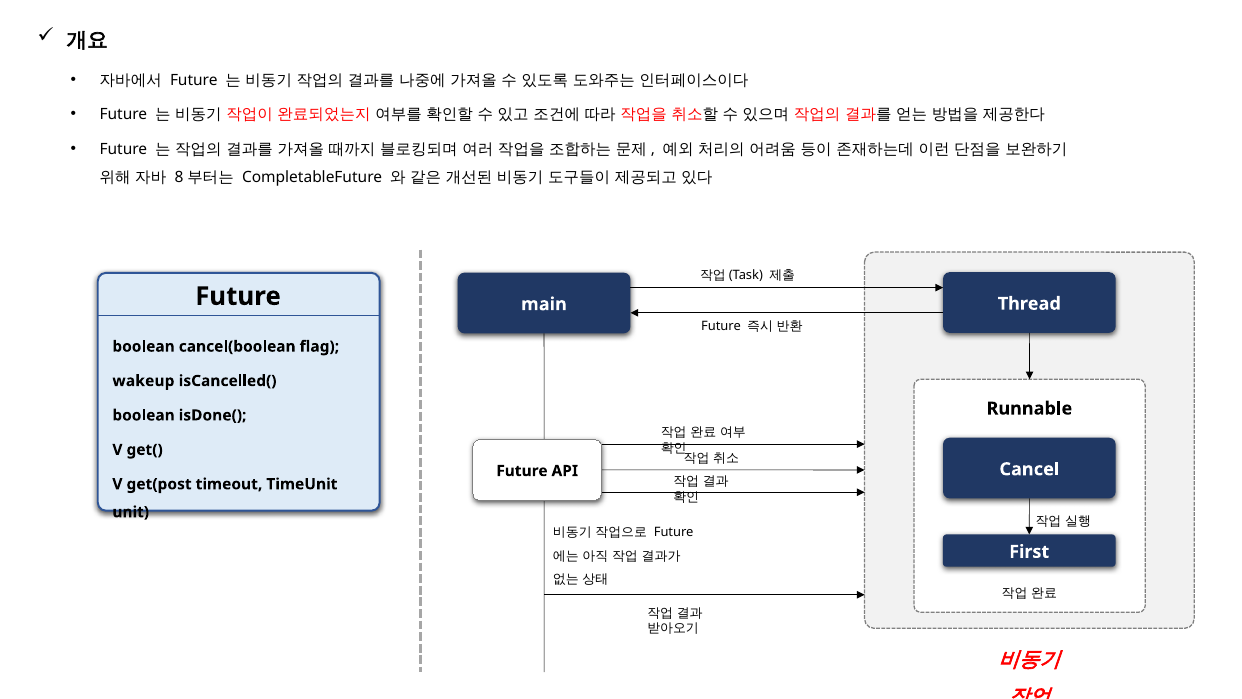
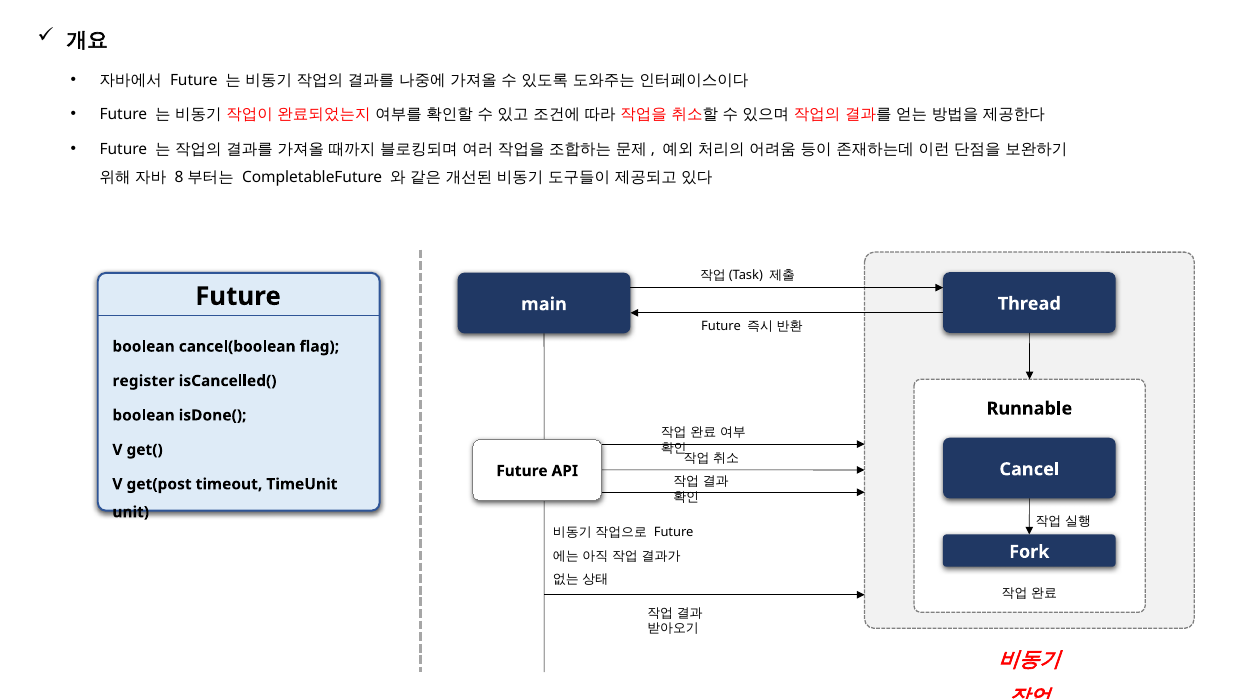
wakeup: wakeup -> register
First: First -> Fork
